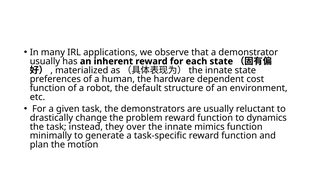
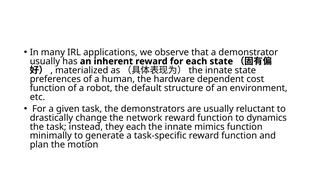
problem: problem -> network
they over: over -> each
